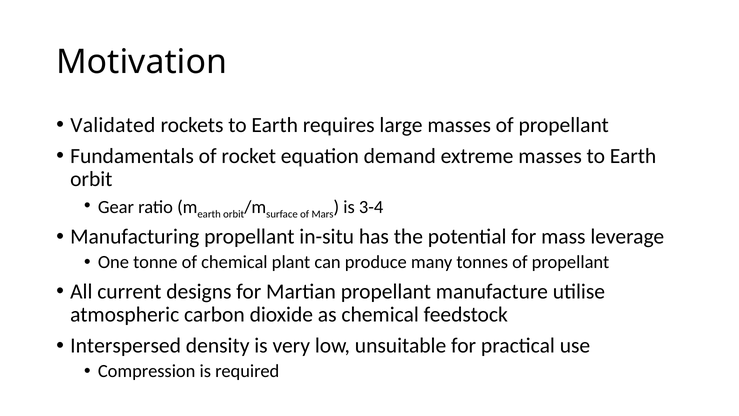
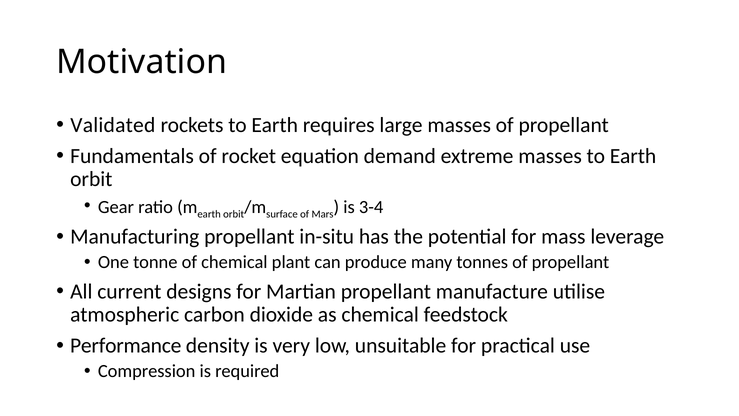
Interspersed: Interspersed -> Performance
